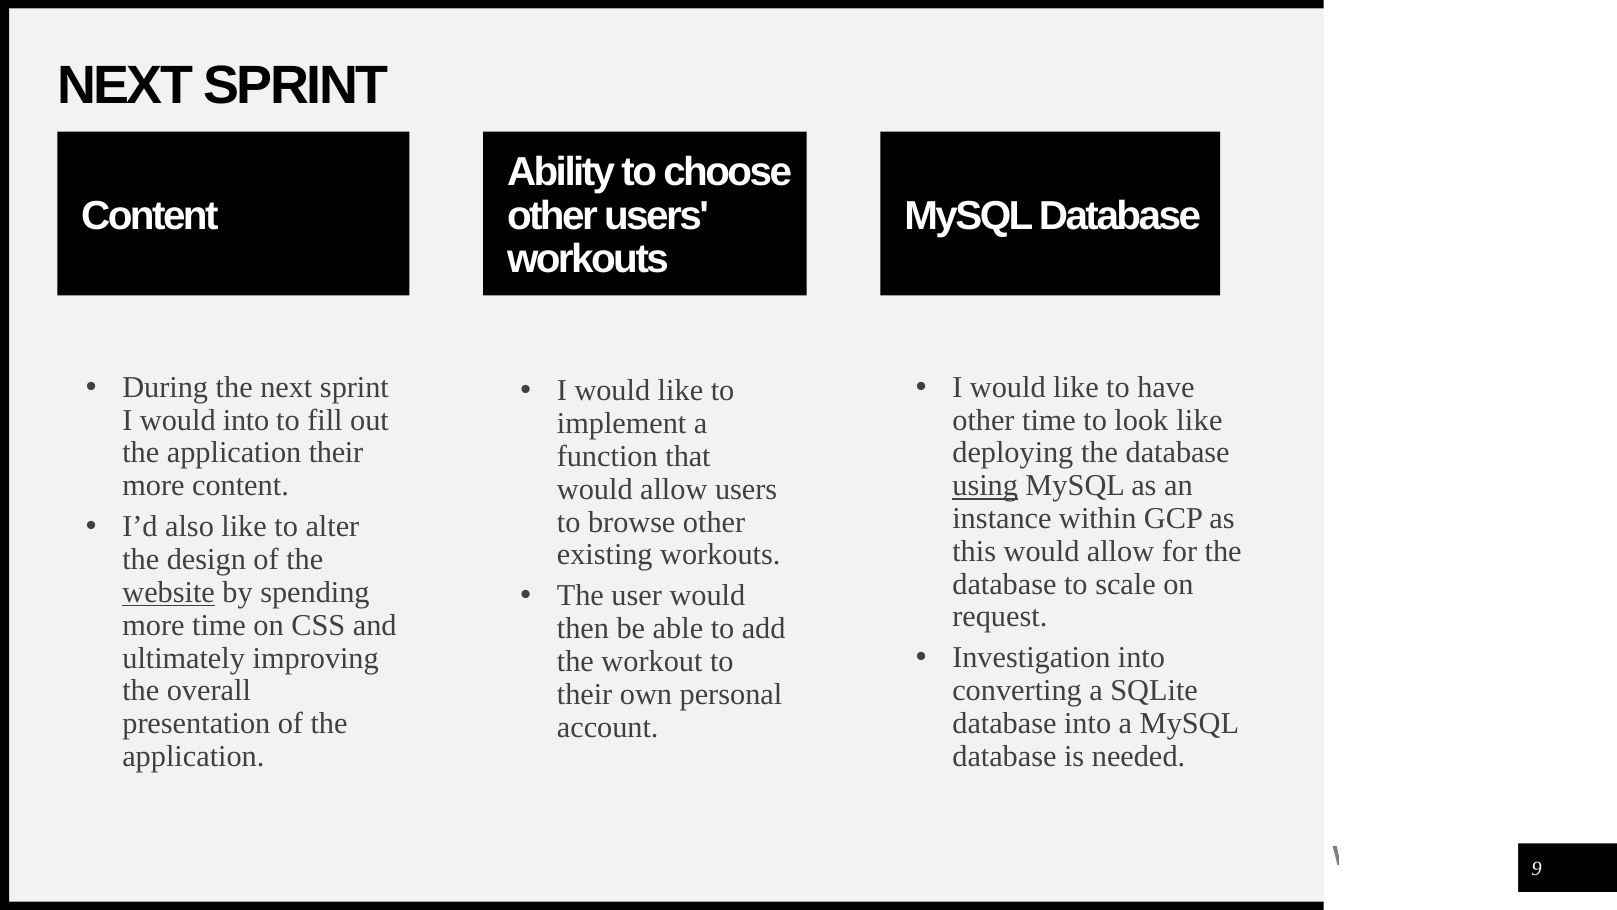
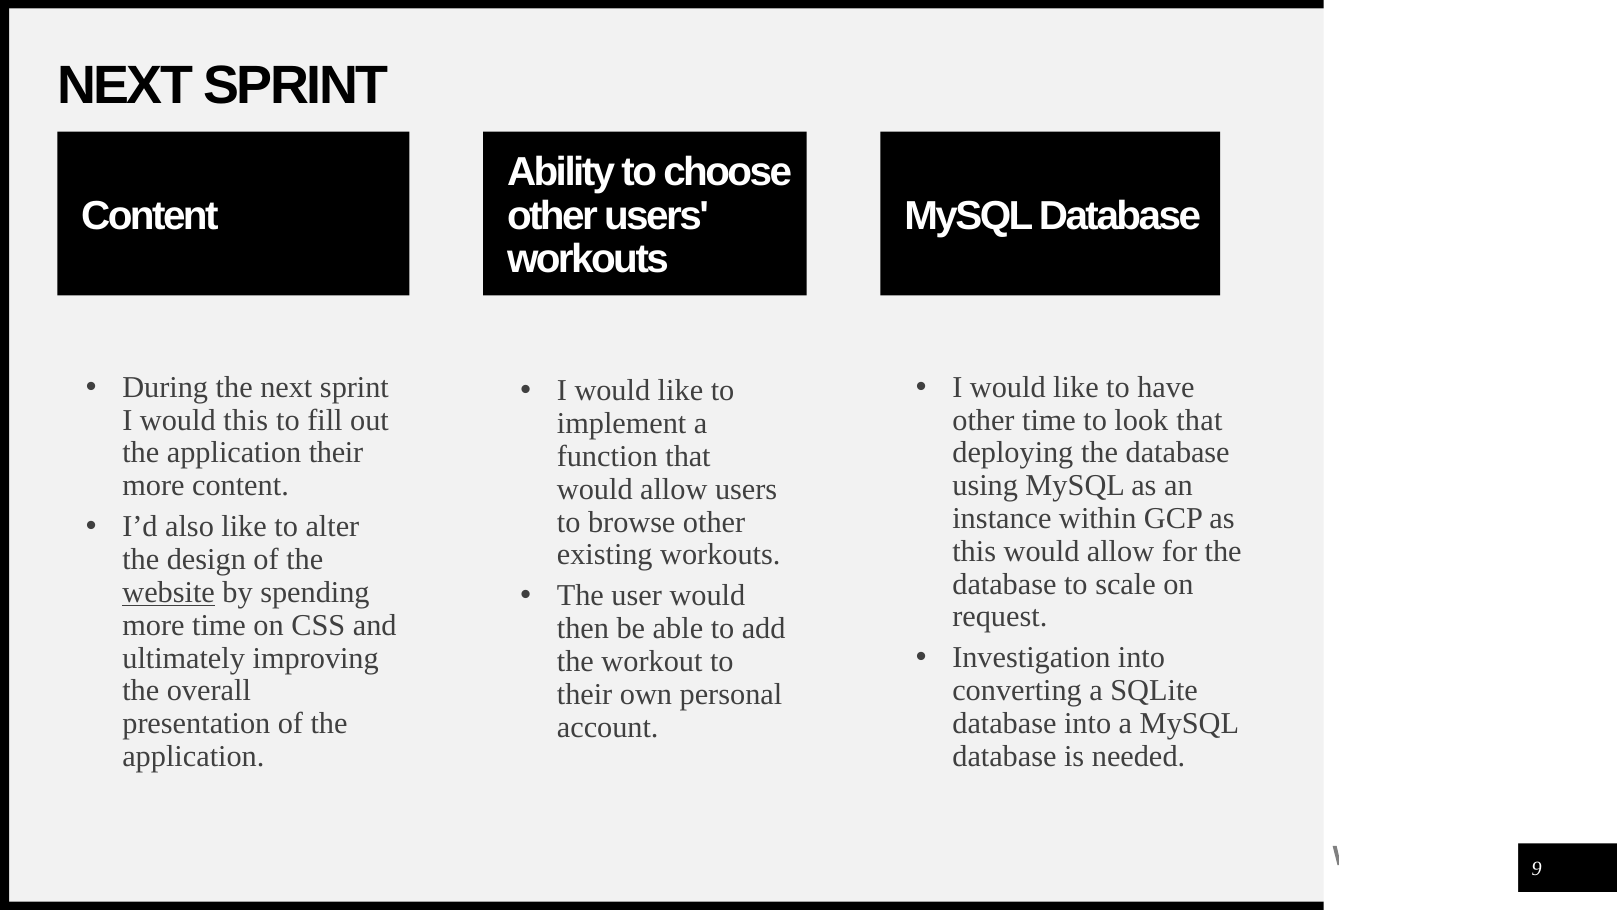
look like: like -> that
would into: into -> this
using underline: present -> none
